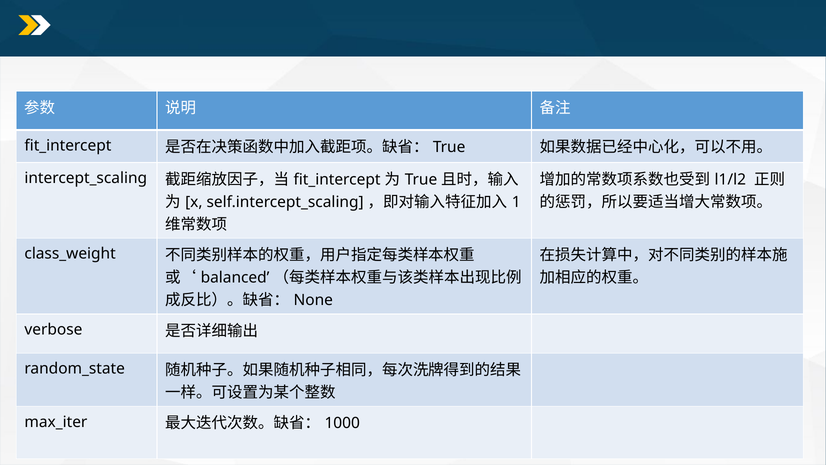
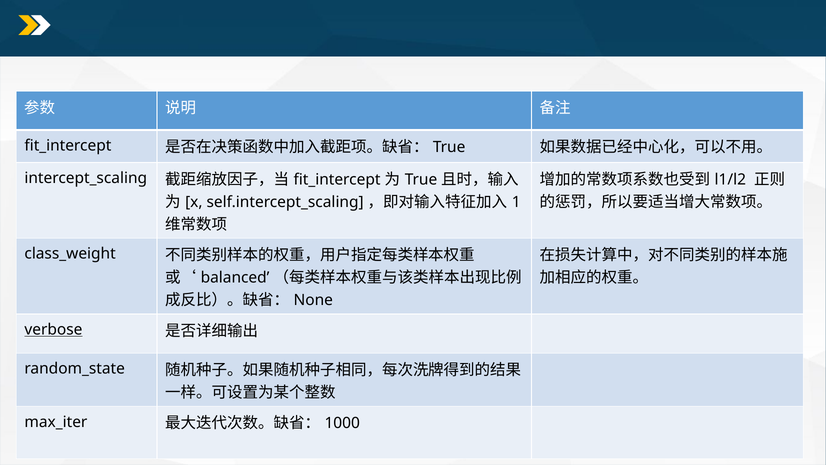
verbose underline: none -> present
